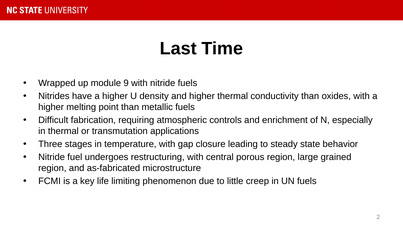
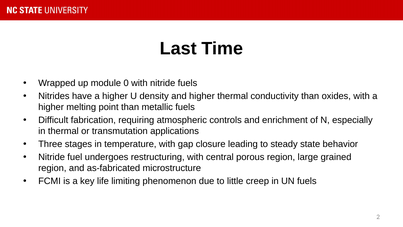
9: 9 -> 0
